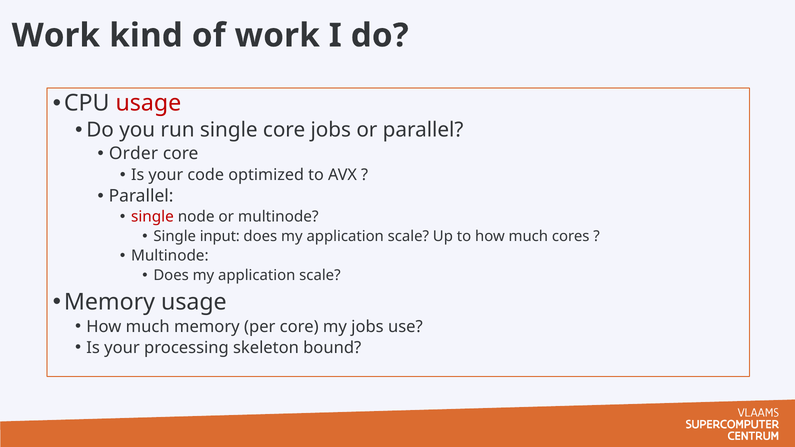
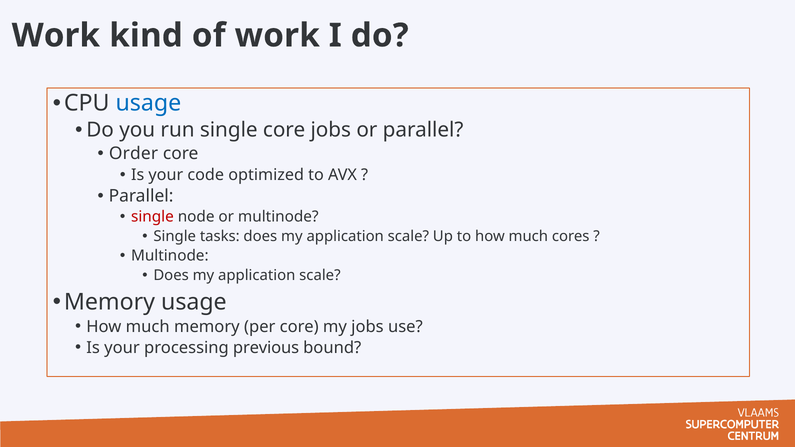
usage at (148, 103) colour: red -> blue
input: input -> tasks
skeleton: skeleton -> previous
